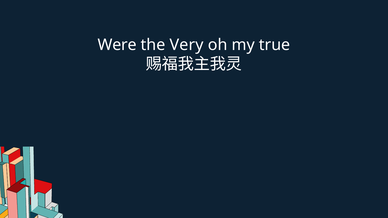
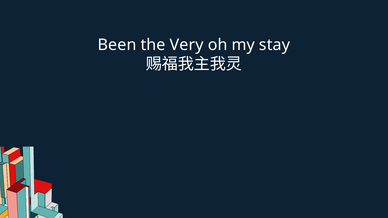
Were: Were -> Been
true: true -> stay
